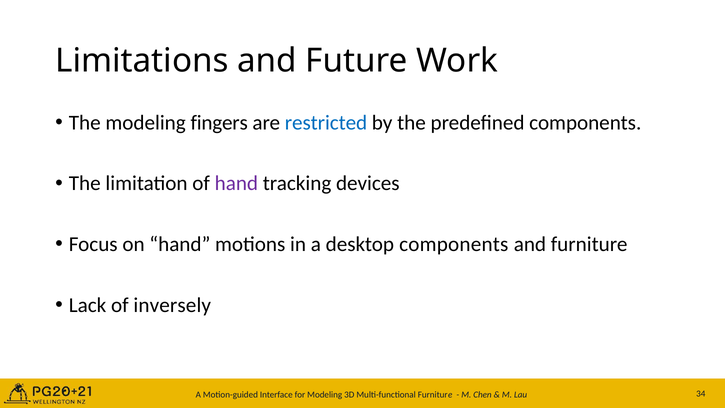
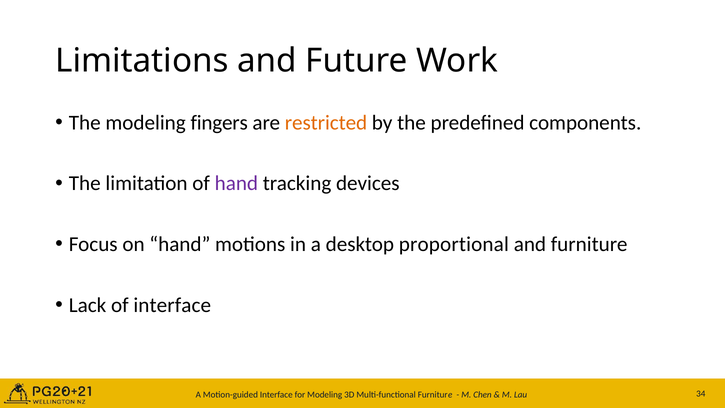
restricted colour: blue -> orange
desktop components: components -> proportional
of inversely: inversely -> interface
